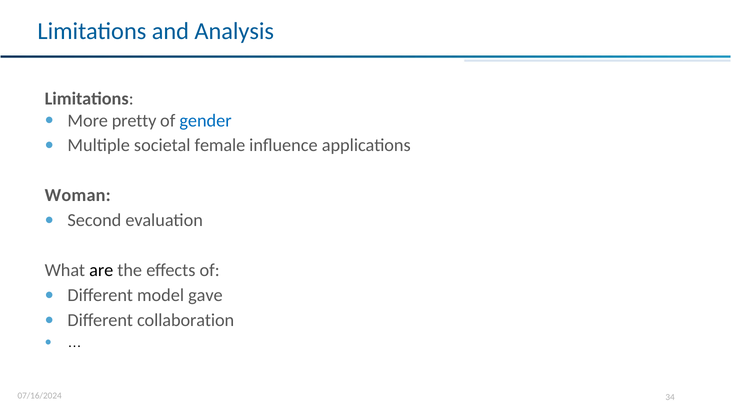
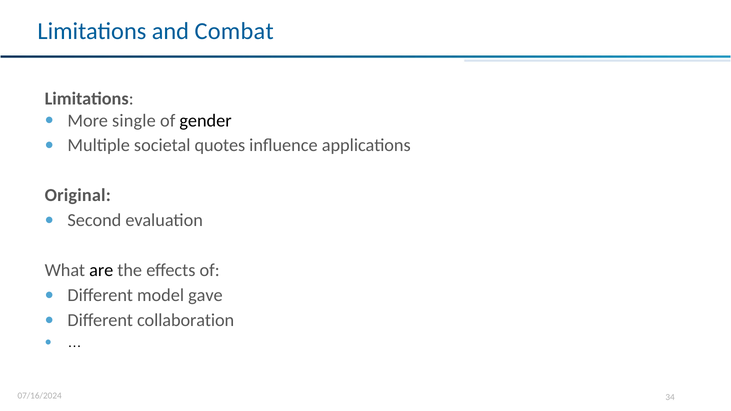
Analysis: Analysis -> Combat
pretty: pretty -> single
gender colour: blue -> black
female: female -> quotes
Woman: Woman -> Original
